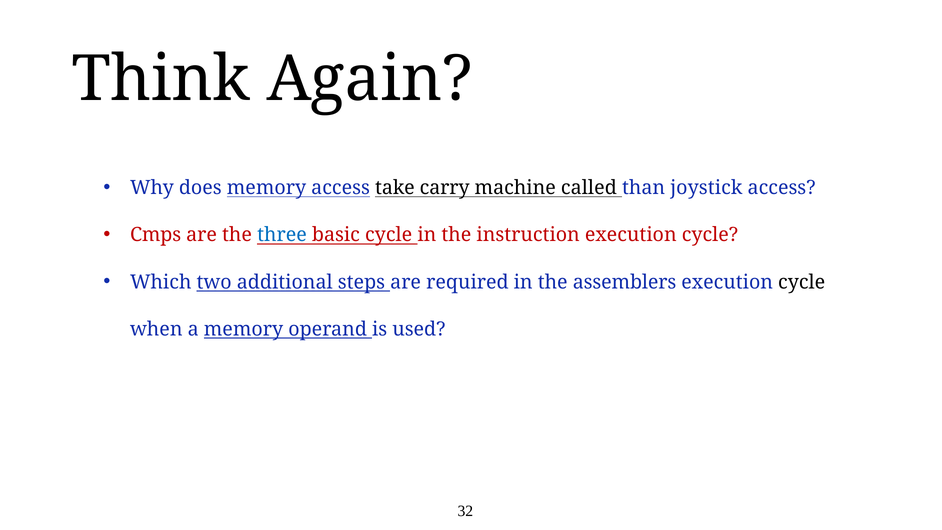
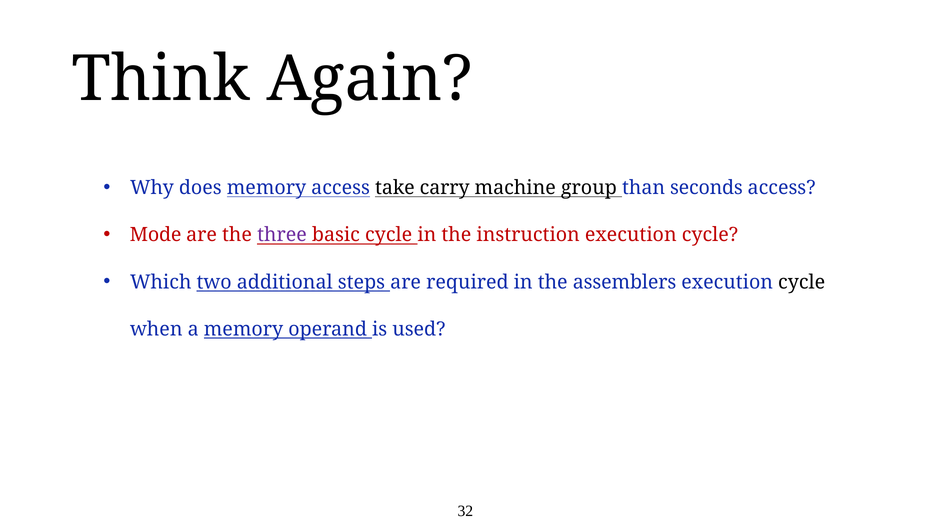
called: called -> group
joystick: joystick -> seconds
Cmps: Cmps -> Mode
three colour: blue -> purple
